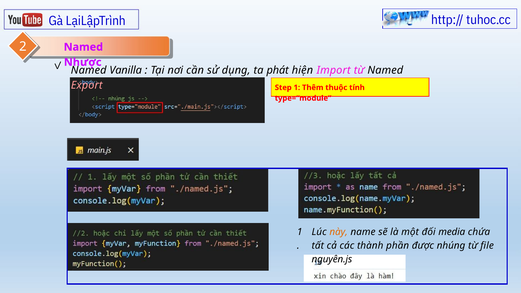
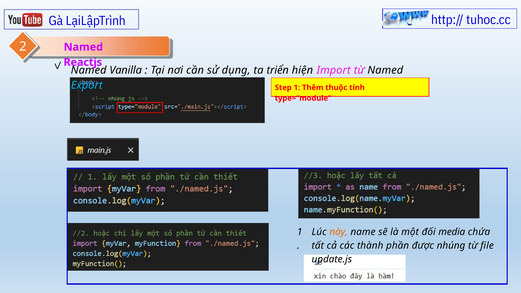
Nhược: Nhược -> Reactjs
phát: phát -> triển
Export colour: pink -> light blue
nguyên.js: nguyên.js -> update.js
